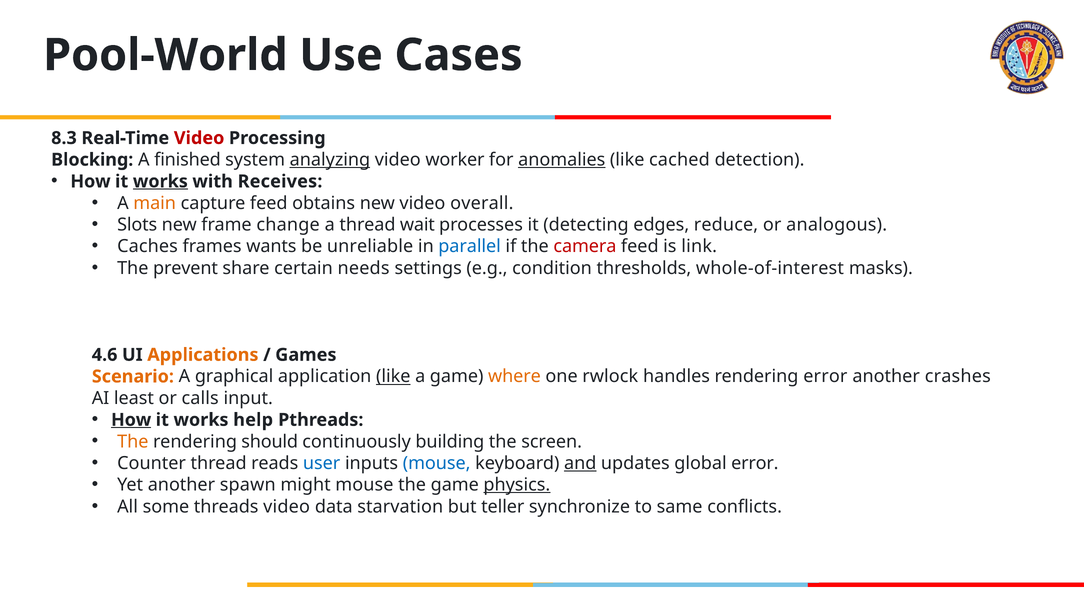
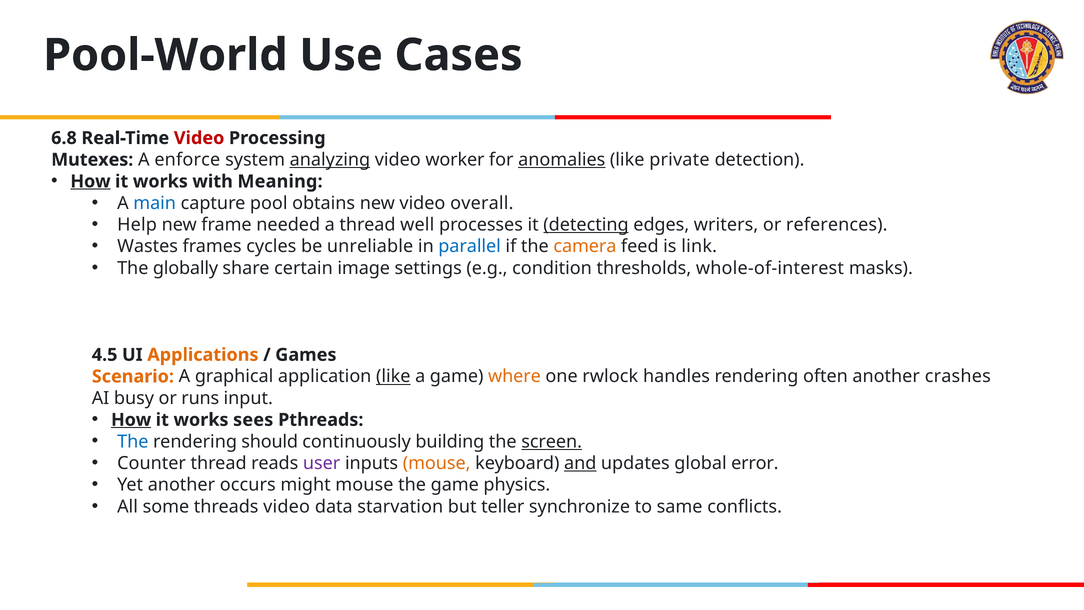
8.3: 8.3 -> 6.8
Blocking: Blocking -> Mutexes
finished: finished -> enforce
cached: cached -> private
How at (90, 181) underline: none -> present
works at (160, 181) underline: present -> none
Receives: Receives -> Meaning
main colour: orange -> blue
capture feed: feed -> pool
Slots: Slots -> Help
change: change -> needed
wait: wait -> well
detecting underline: none -> present
reduce: reduce -> writers
analogous: analogous -> references
Caches: Caches -> Wastes
wants: wants -> cycles
camera colour: red -> orange
prevent: prevent -> globally
needs: needs -> image
4.6: 4.6 -> 4.5
rendering error: error -> often
least: least -> busy
calls: calls -> runs
help: help -> sees
The at (133, 441) colour: orange -> blue
screen underline: none -> present
user colour: blue -> purple
mouse at (437, 463) colour: blue -> orange
spawn: spawn -> occurs
physics underline: present -> none
